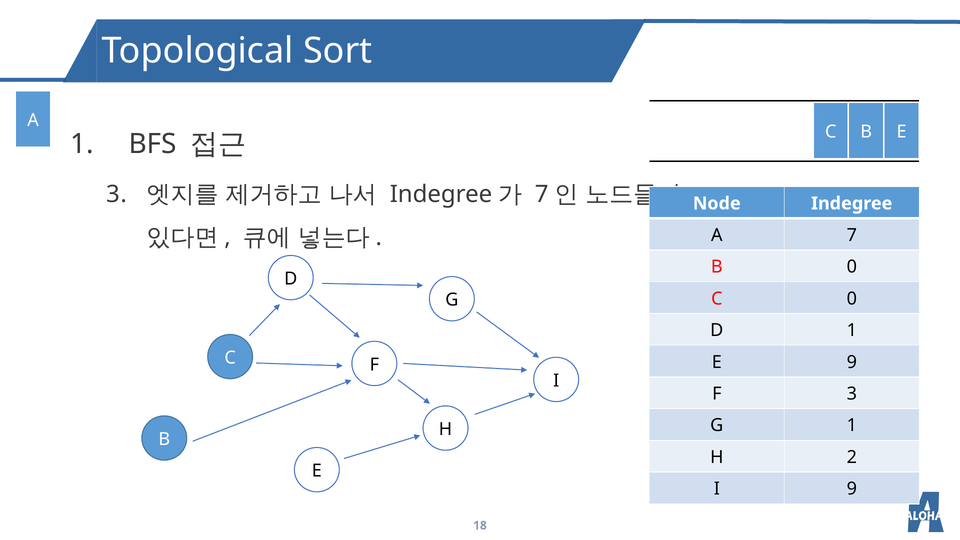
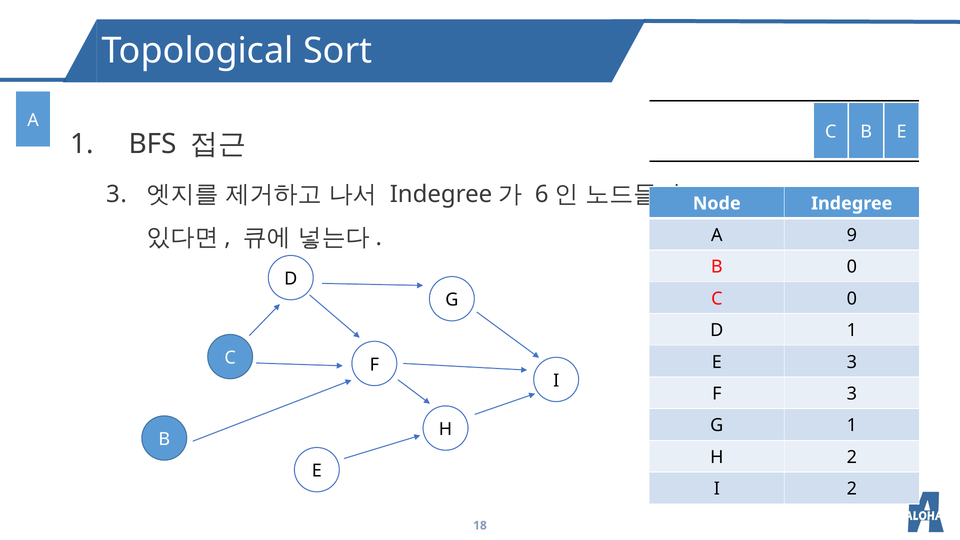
7 at (542, 194): 7 -> 6
A 7: 7 -> 9
E 9: 9 -> 3
I 9: 9 -> 2
